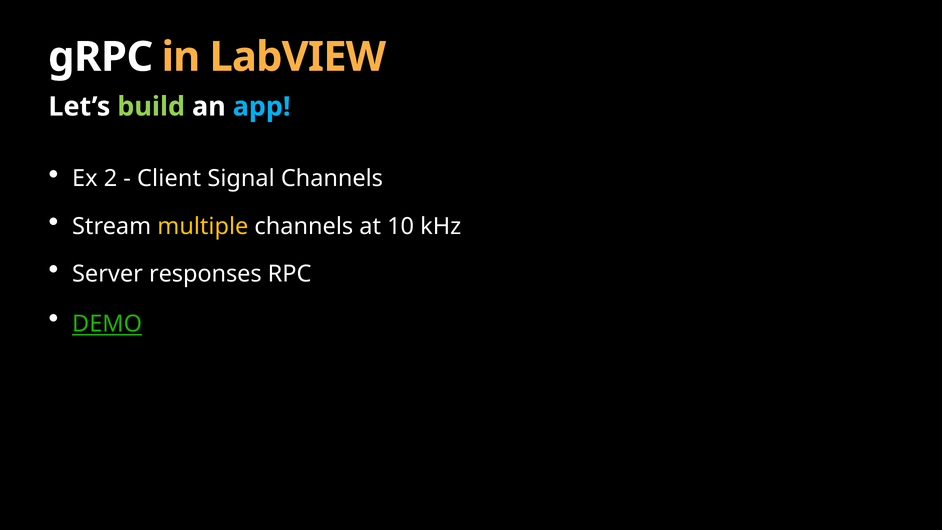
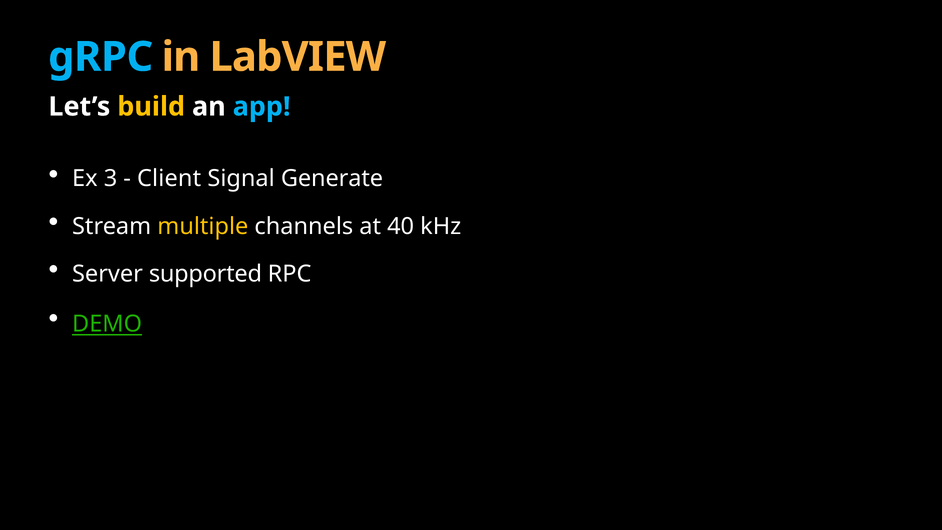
gRPC colour: white -> light blue
build colour: light green -> yellow
2: 2 -> 3
Signal Channels: Channels -> Generate
10: 10 -> 40
responses: responses -> supported
